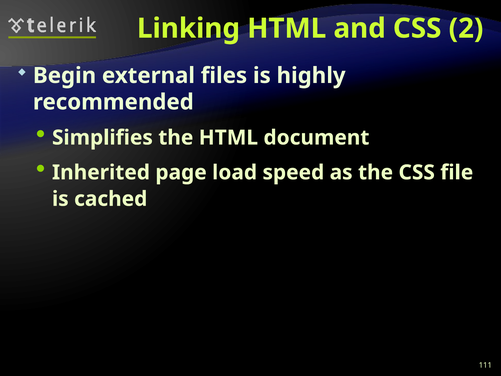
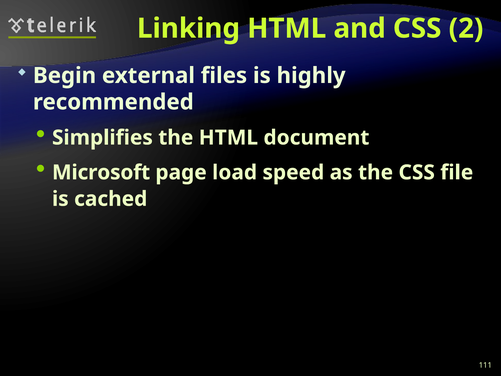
Inherited: Inherited -> Microsoft
